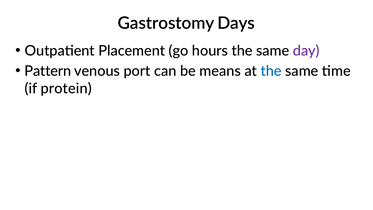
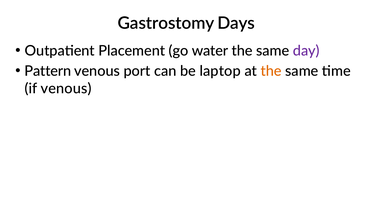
hours: hours -> water
means: means -> laptop
the at (271, 71) colour: blue -> orange
if protein: protein -> venous
